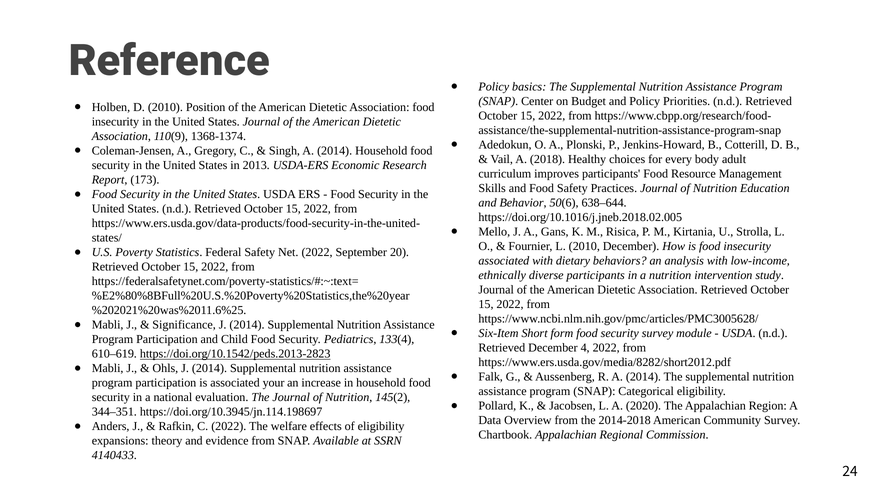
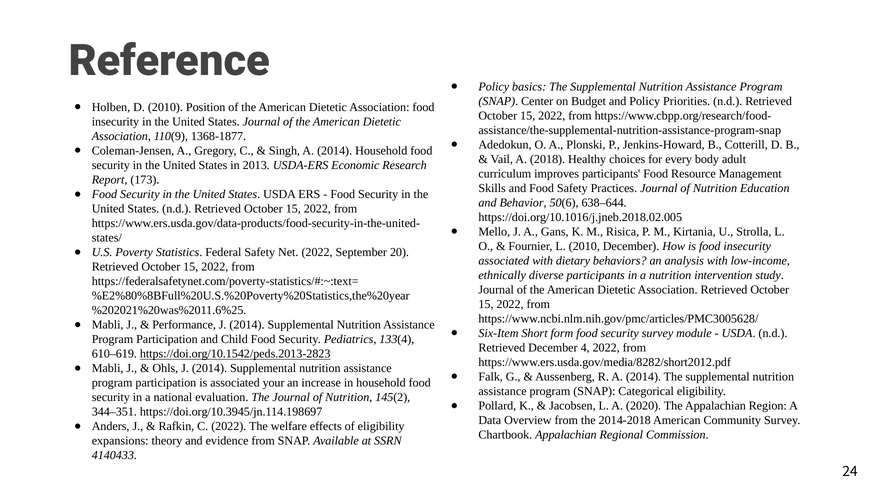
1368-1374: 1368-1374 -> 1368-1877
Significance: Significance -> Performance
